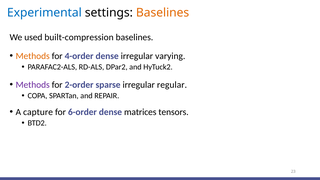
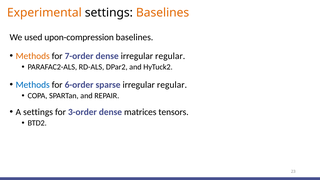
Experimental colour: blue -> orange
built-compression: built-compression -> upon-compression
4-order: 4-order -> 7-order
dense irregular varying: varying -> regular
Methods at (33, 85) colour: purple -> blue
2-order: 2-order -> 6-order
A capture: capture -> settings
6-order: 6-order -> 3-order
